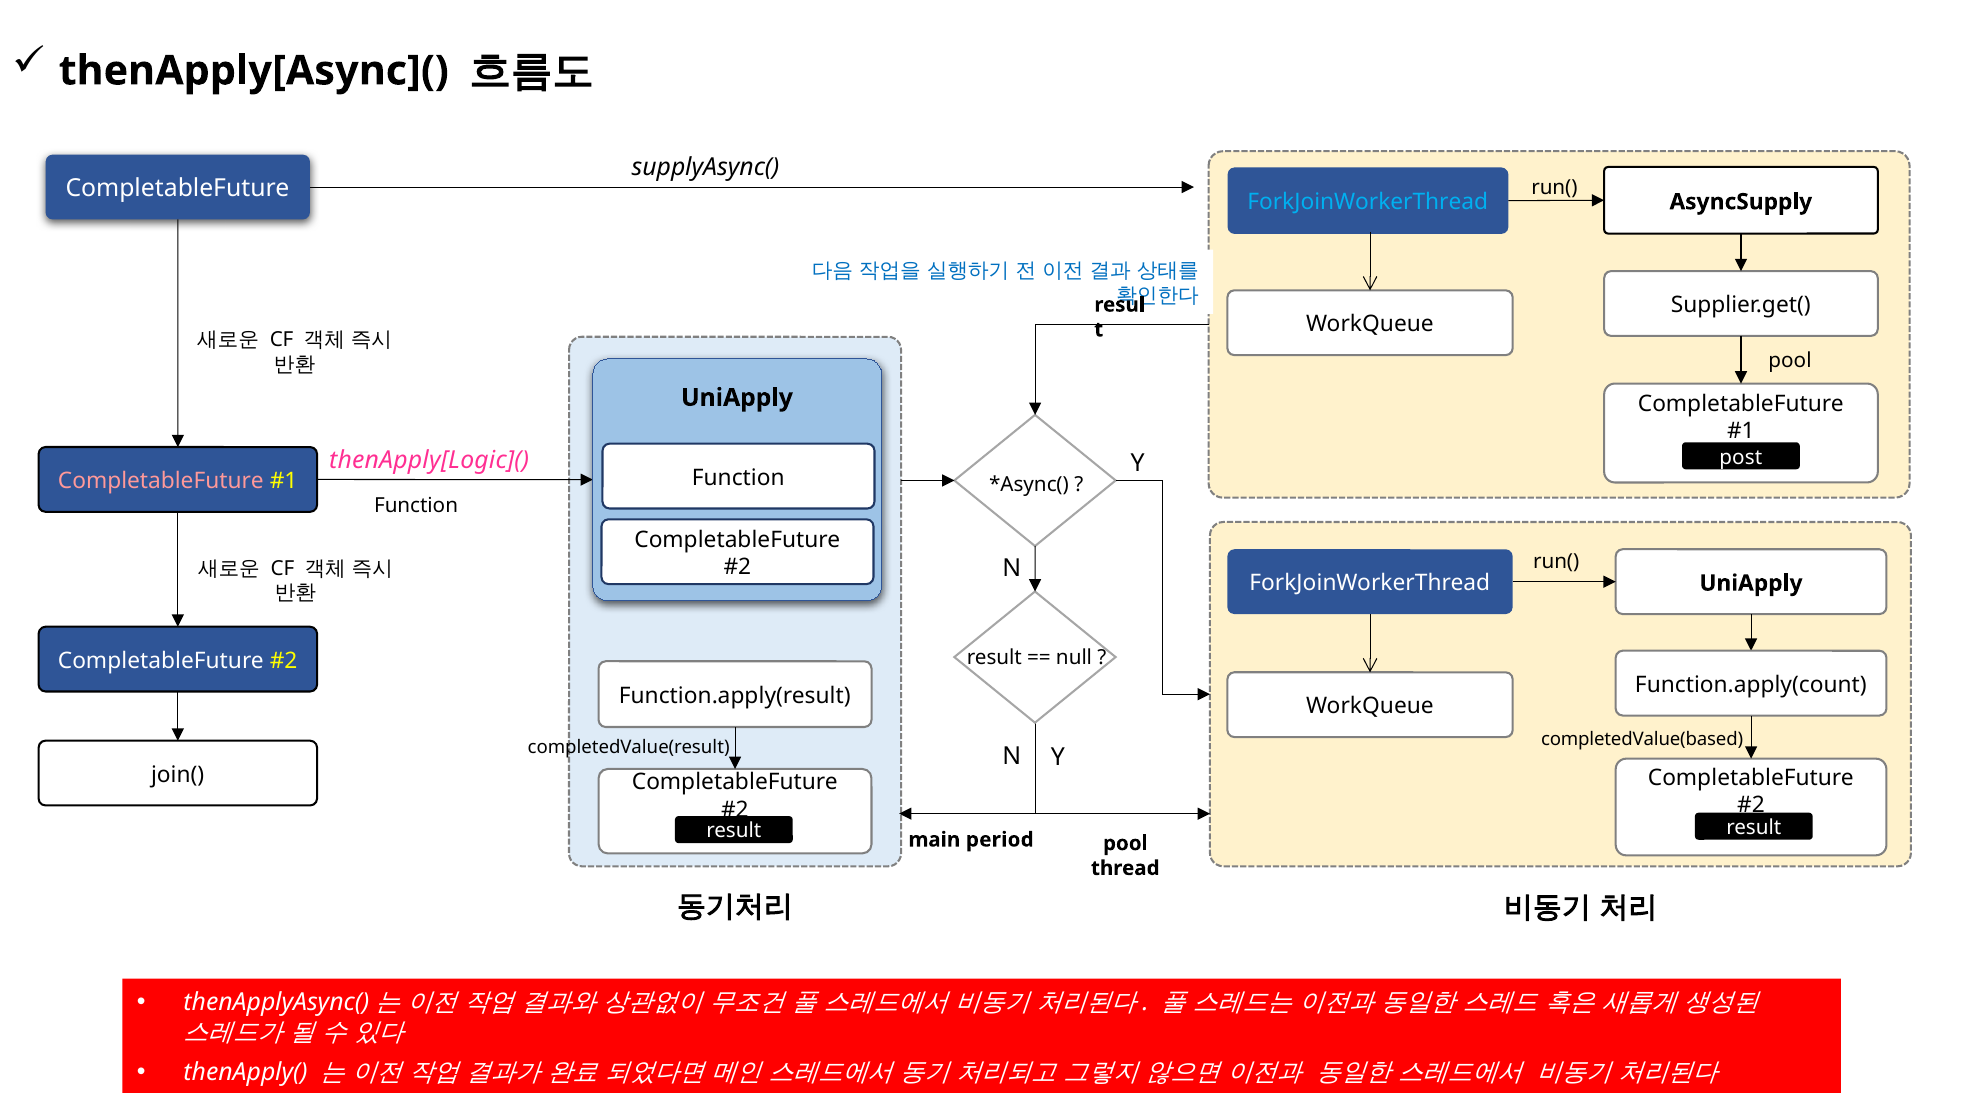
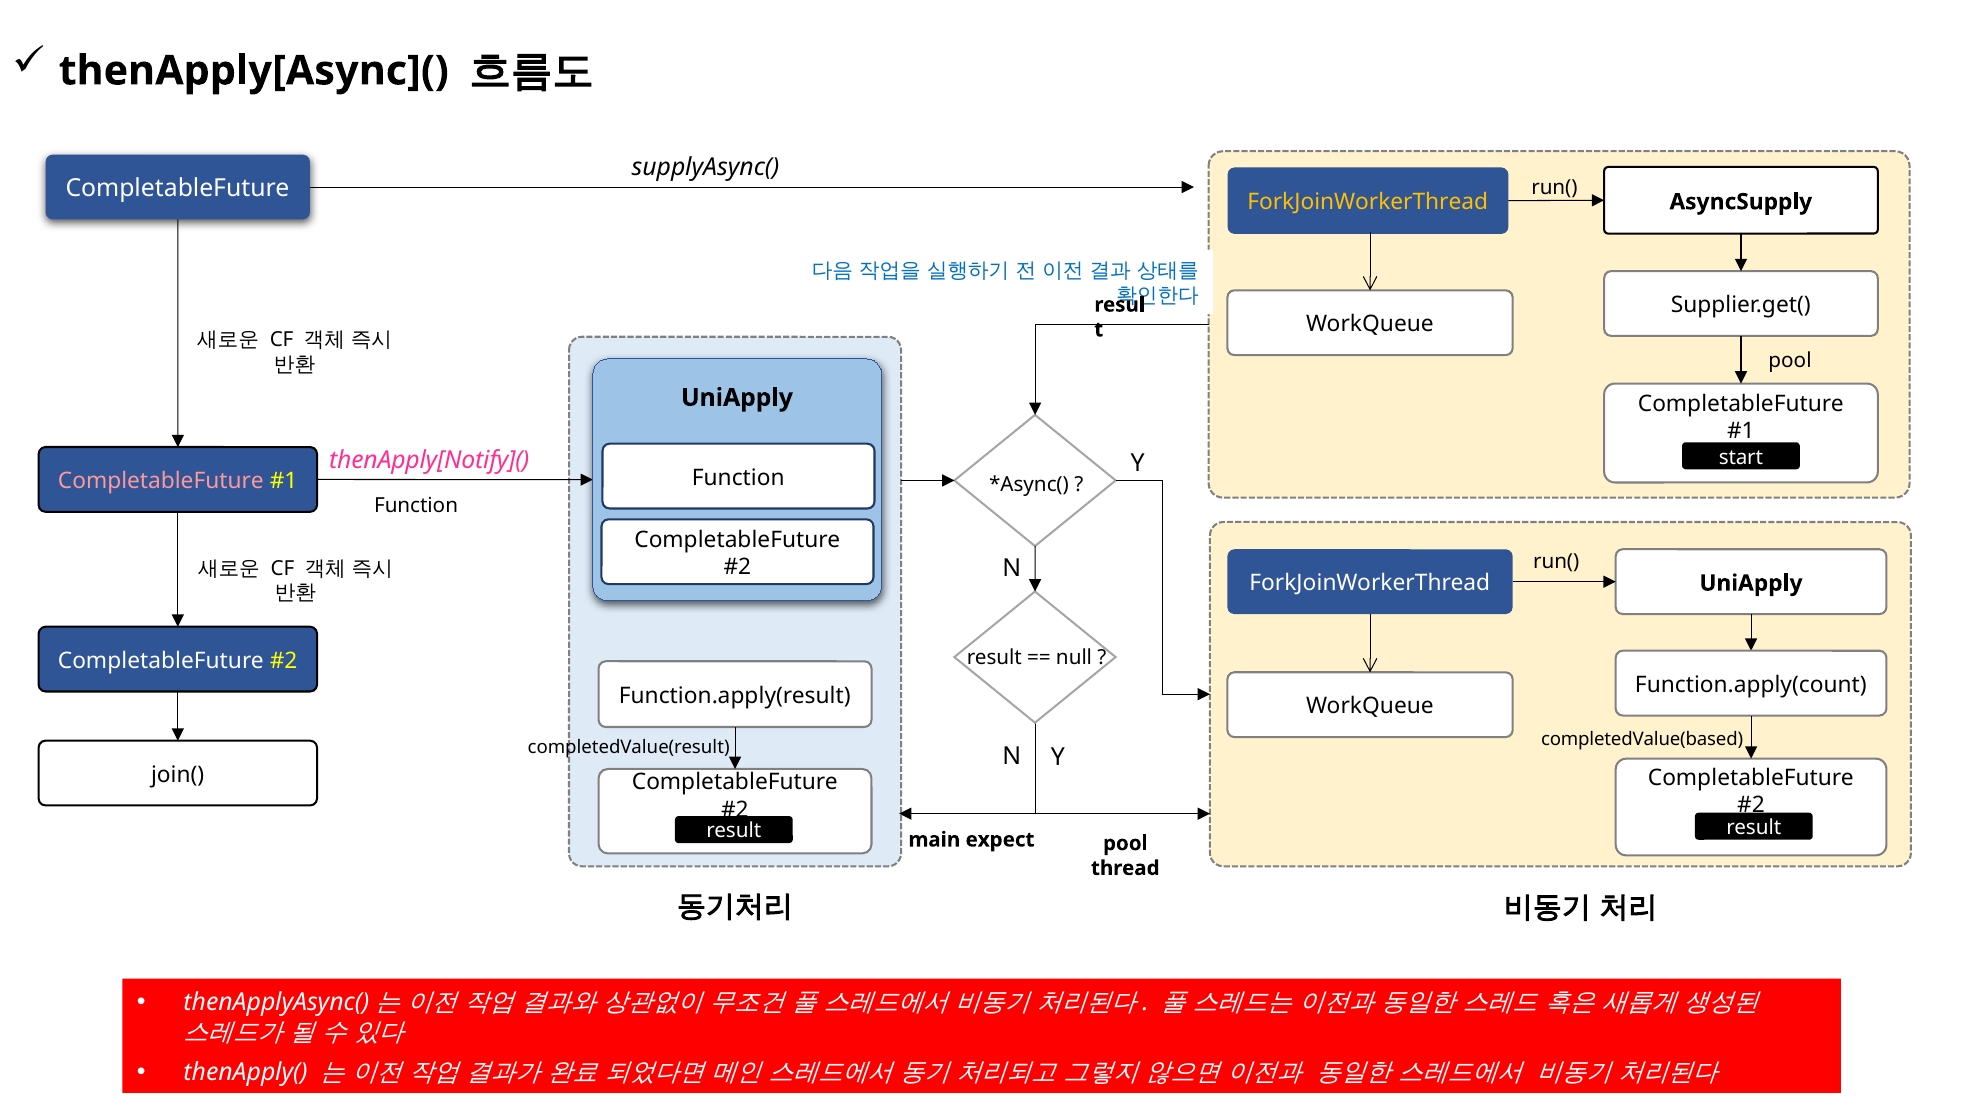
ForkJoinWorkerThread at (1368, 202) colour: light blue -> yellow
post: post -> start
thenApply[Logic](: thenApply[Logic]( -> thenApply[Notify](
period: period -> expect
